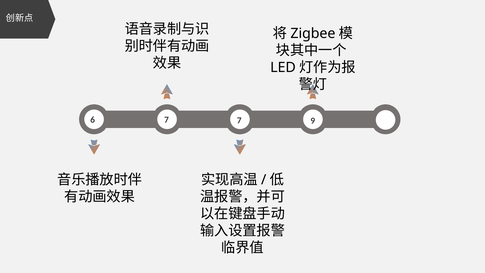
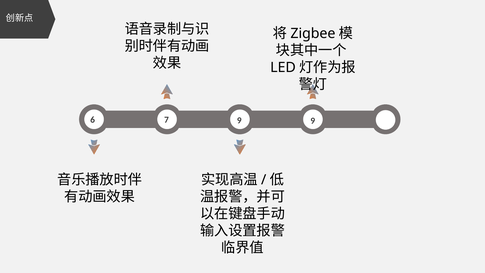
7 7: 7 -> 9
